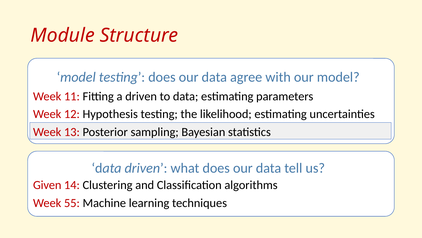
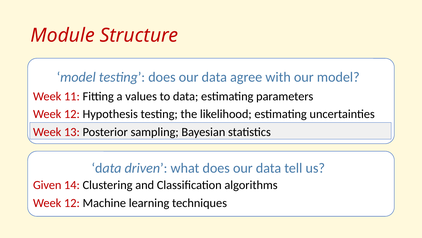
a driven: driven -> values
55 at (72, 202): 55 -> 12
